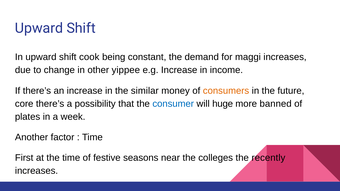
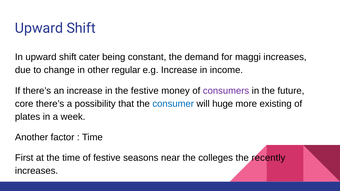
cook: cook -> cater
yippee: yippee -> regular
the similar: similar -> festive
consumers colour: orange -> purple
banned: banned -> existing
